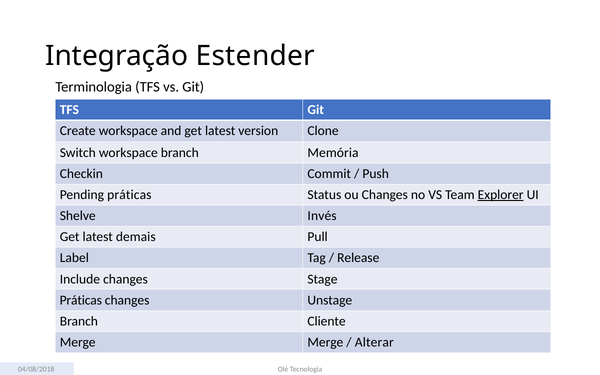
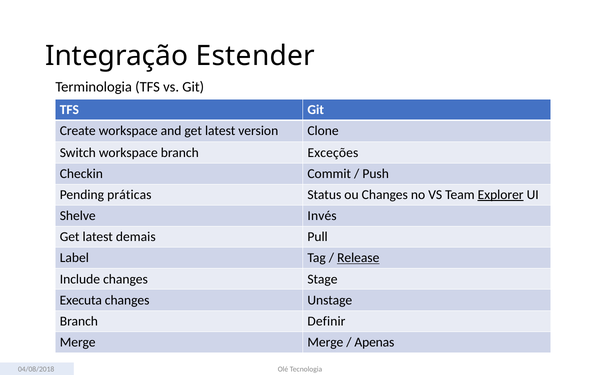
Memória: Memória -> Exceções
Release underline: none -> present
Práticas at (81, 300): Práticas -> Executa
Cliente: Cliente -> Definir
Alterar: Alterar -> Apenas
